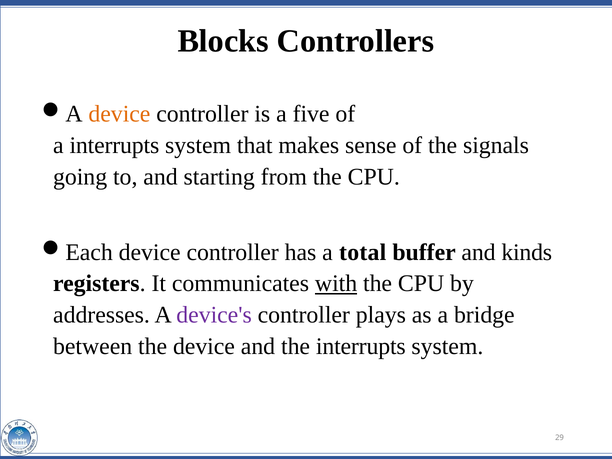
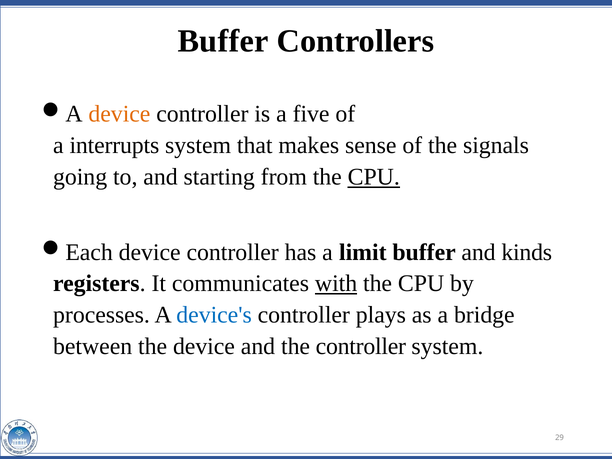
Blocks at (223, 41): Blocks -> Buffer
CPU at (374, 177) underline: none -> present
total: total -> limit
addresses: addresses -> processes
device's colour: purple -> blue
the interrupts: interrupts -> controller
